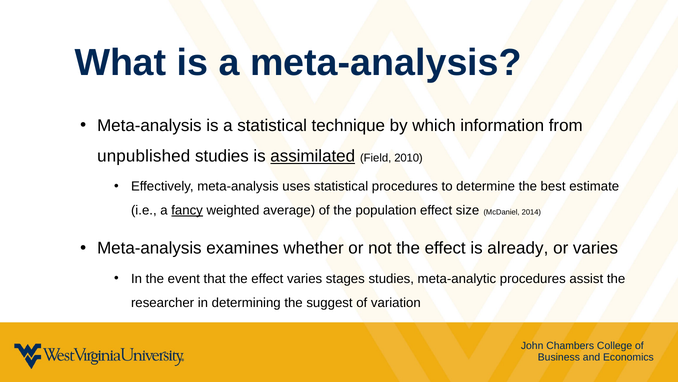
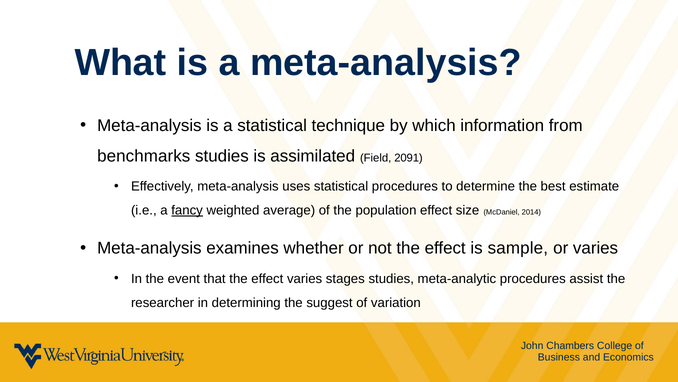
unpublished: unpublished -> benchmarks
assimilated underline: present -> none
2010: 2010 -> 2091
already: already -> sample
